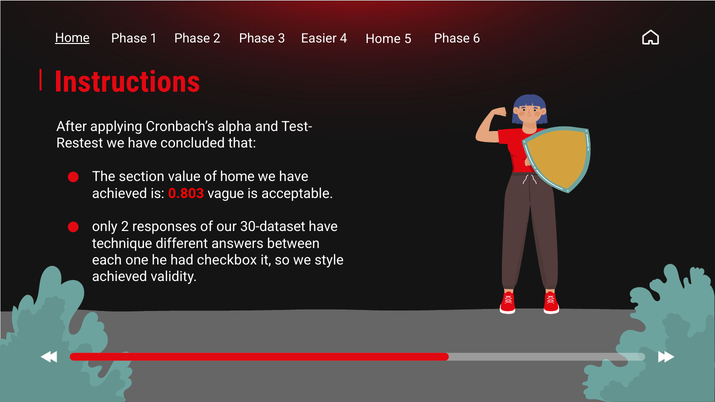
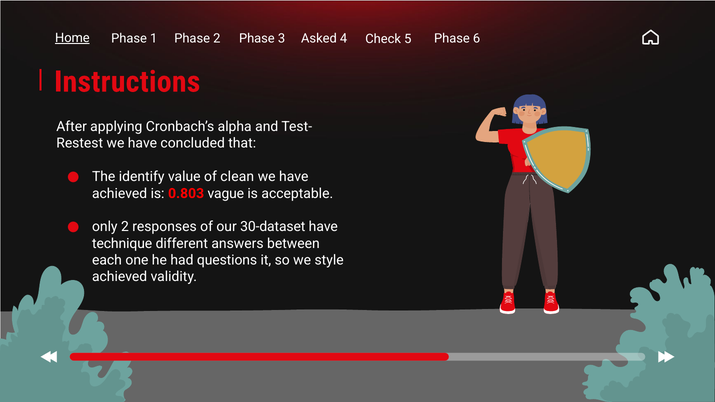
3 Home: Home -> Check
Easier: Easier -> Asked
section: section -> identify
of home: home -> clean
checkbox: checkbox -> questions
